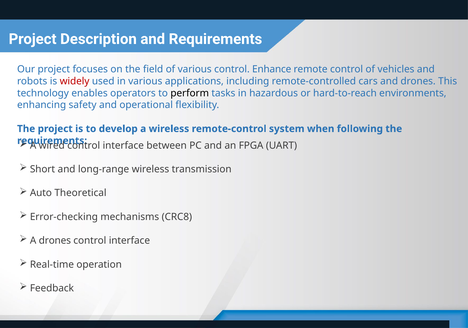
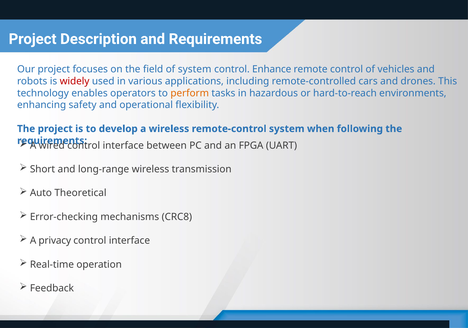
of various: various -> system
perform colour: black -> orange
A drones: drones -> privacy
